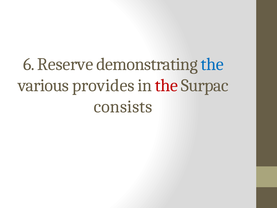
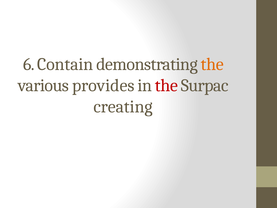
Reserve: Reserve -> Contain
the at (212, 64) colour: blue -> orange
consists: consists -> creating
